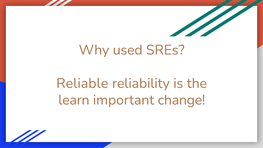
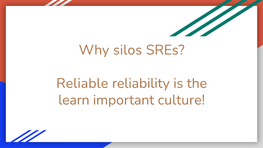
used: used -> silos
change: change -> culture
